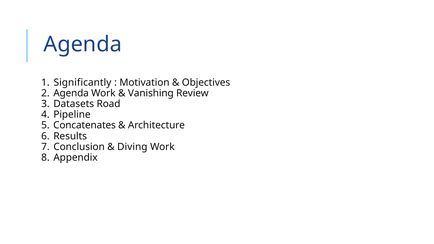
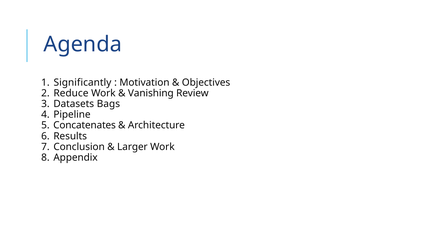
Agenda at (71, 93): Agenda -> Reduce
Road: Road -> Bags
Diving: Diving -> Larger
